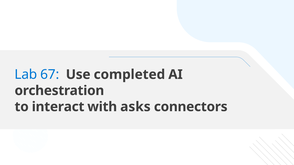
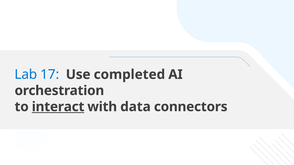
67: 67 -> 17
interact underline: none -> present
asks: asks -> data
